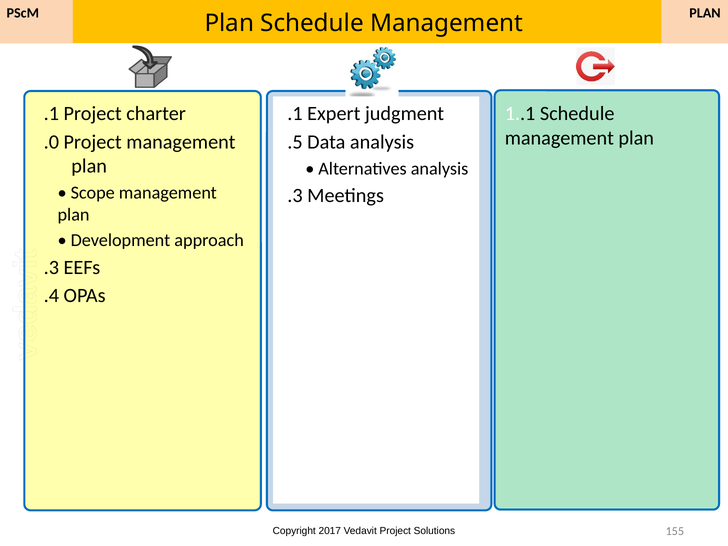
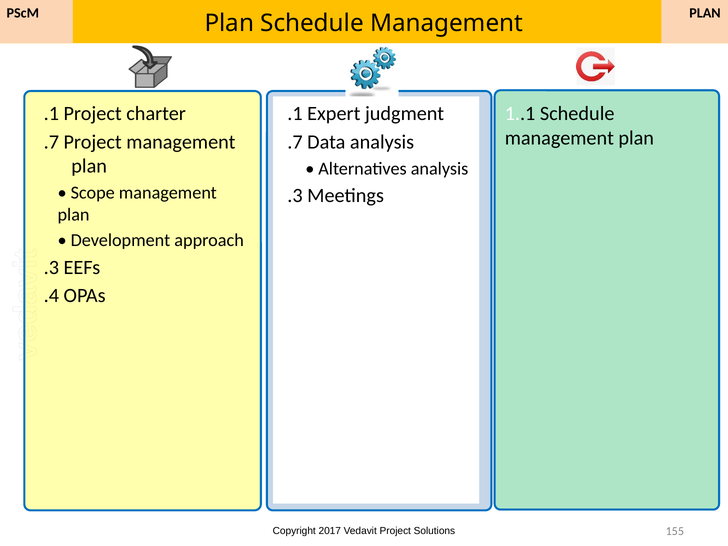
.5 at (295, 142): .5 -> .7
.0 at (51, 142): .0 -> .7
